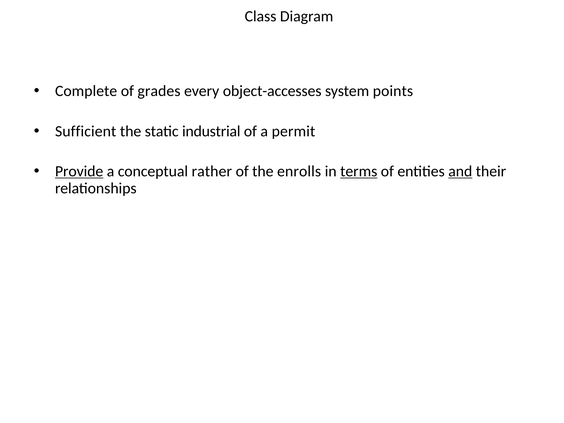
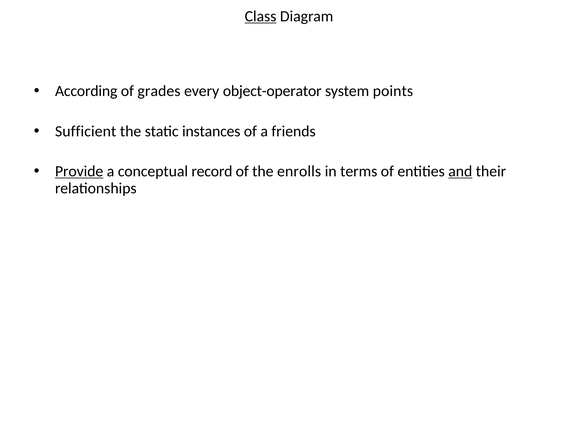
Class underline: none -> present
Complete: Complete -> According
object-accesses: object-accesses -> object-operator
industrial: industrial -> instances
permit: permit -> friends
rather: rather -> record
terms underline: present -> none
